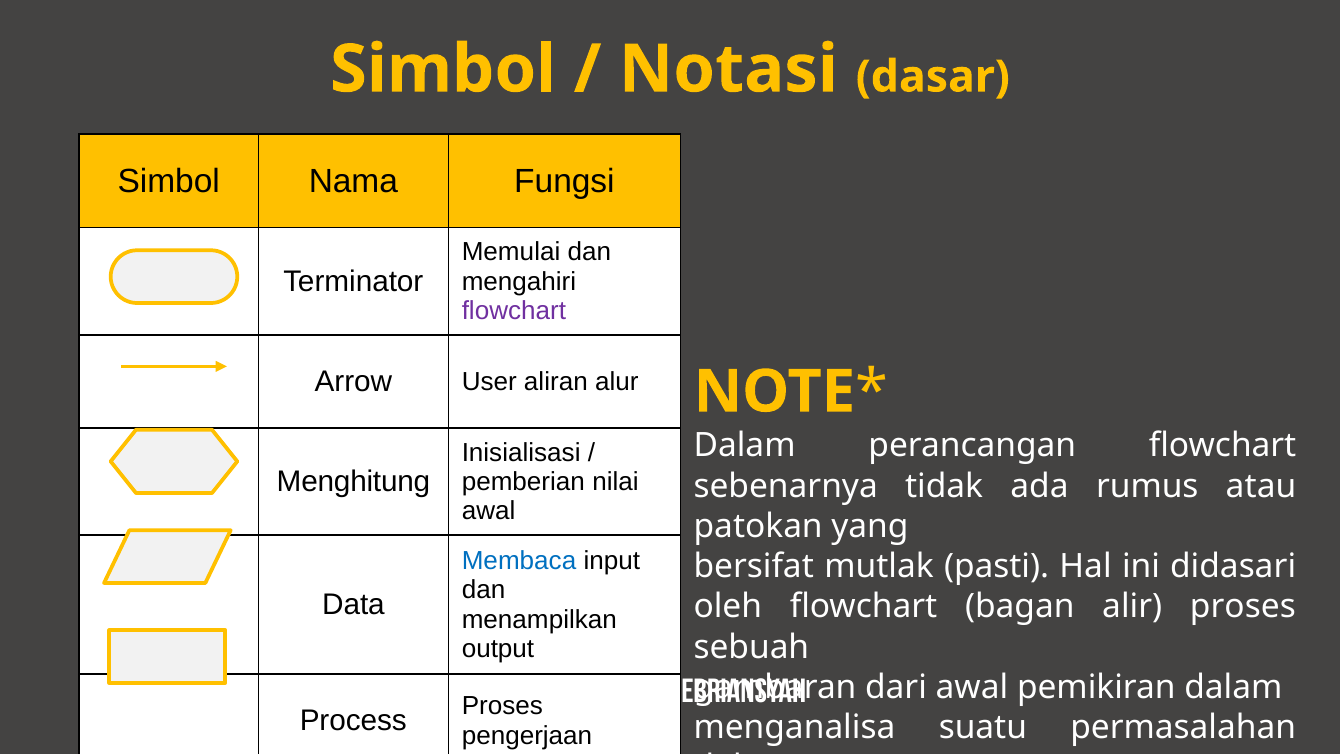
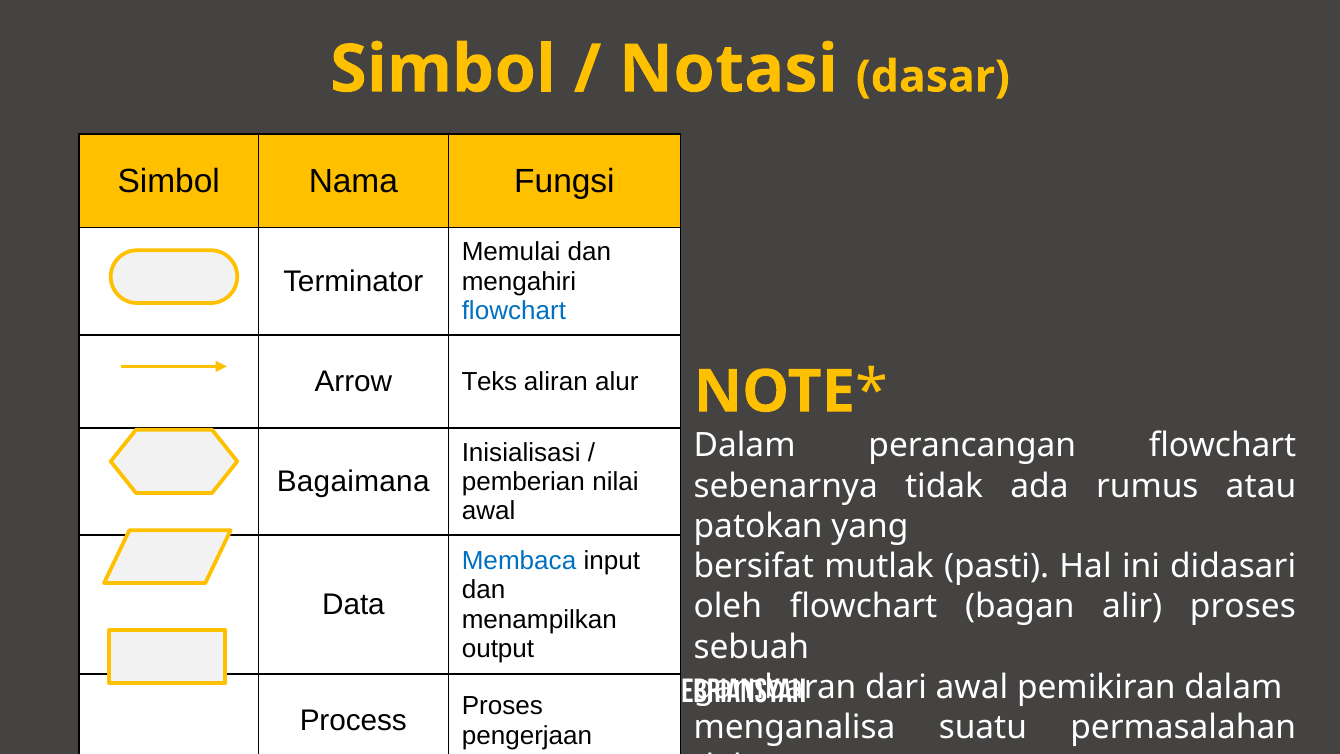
flowchart at (514, 311) colour: purple -> blue
User: User -> Teks
Menghitung: Menghitung -> Bagaimana
